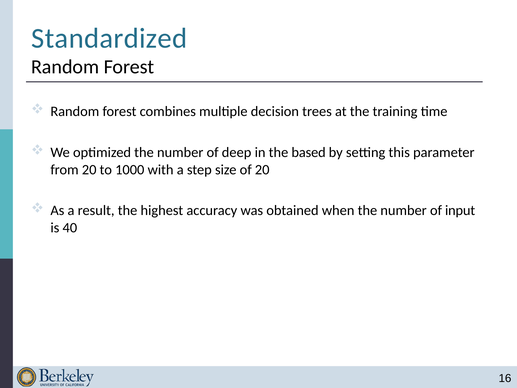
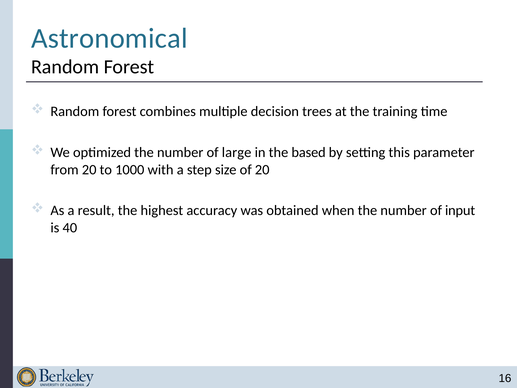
Standardized: Standardized -> Astronomical
deep: deep -> large
